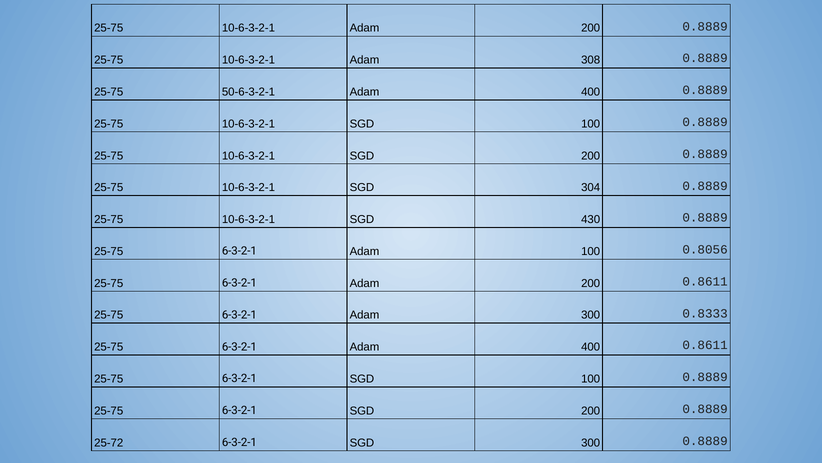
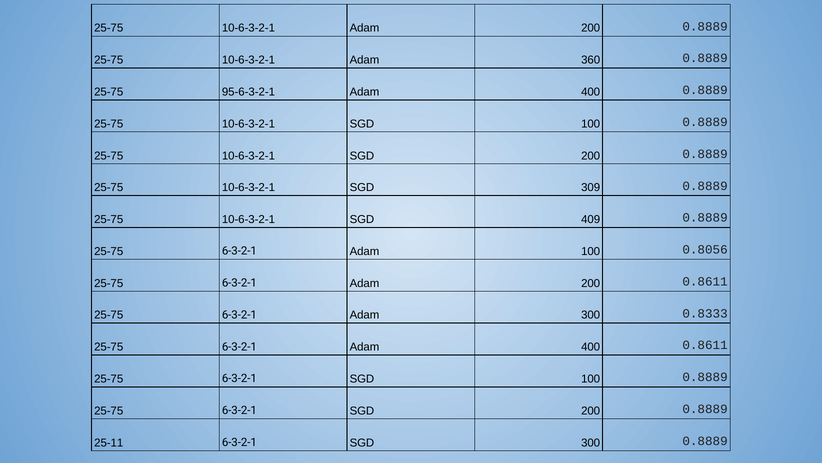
308: 308 -> 360
50-6-3-2-1: 50-6-3-2-1 -> 95-6-3-2-1
304: 304 -> 309
430: 430 -> 409
25-72: 25-72 -> 25-11
